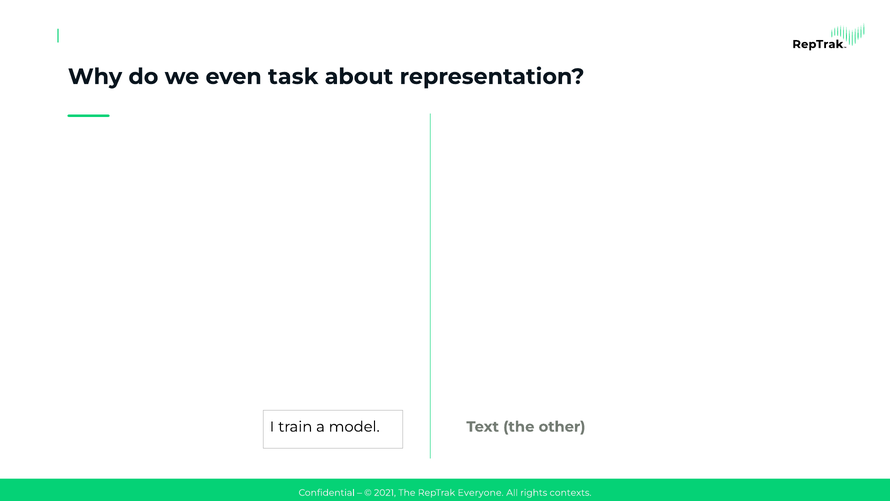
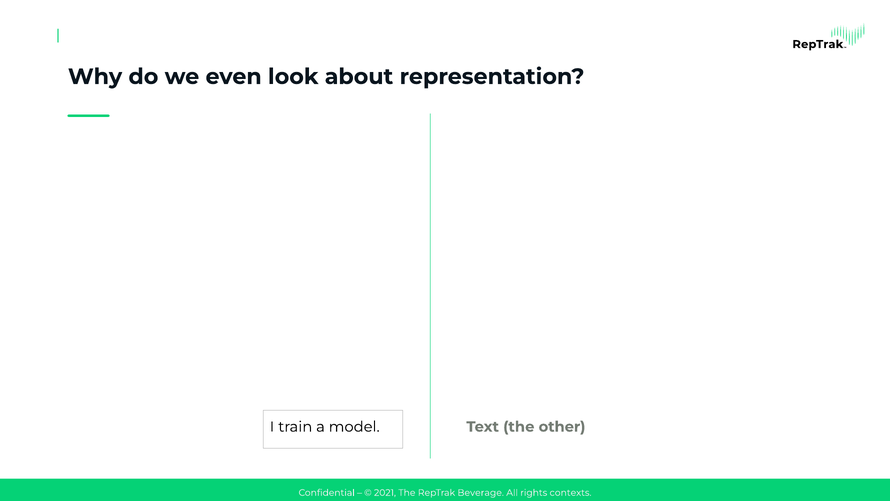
task: task -> look
Everyone: Everyone -> Beverage
